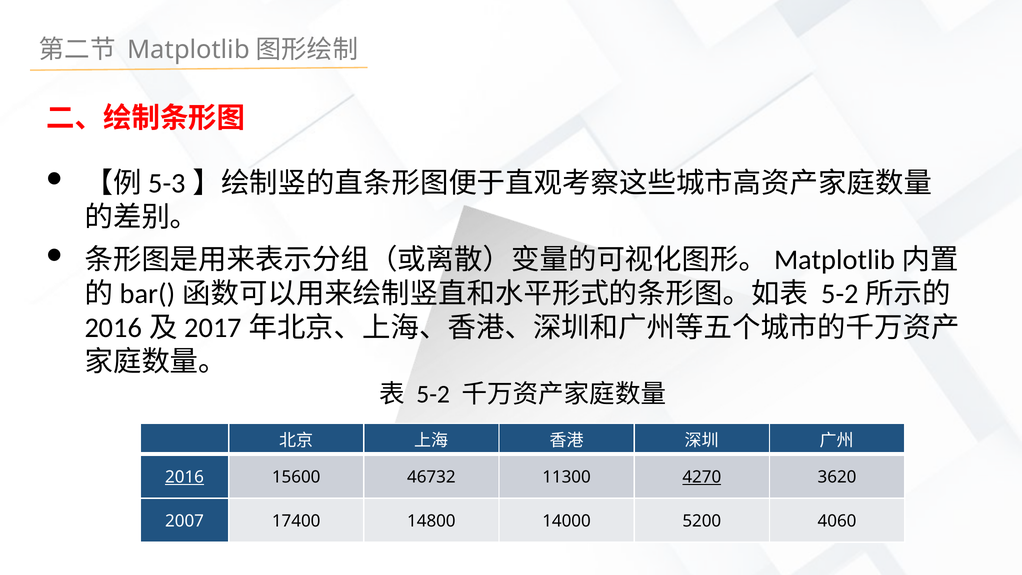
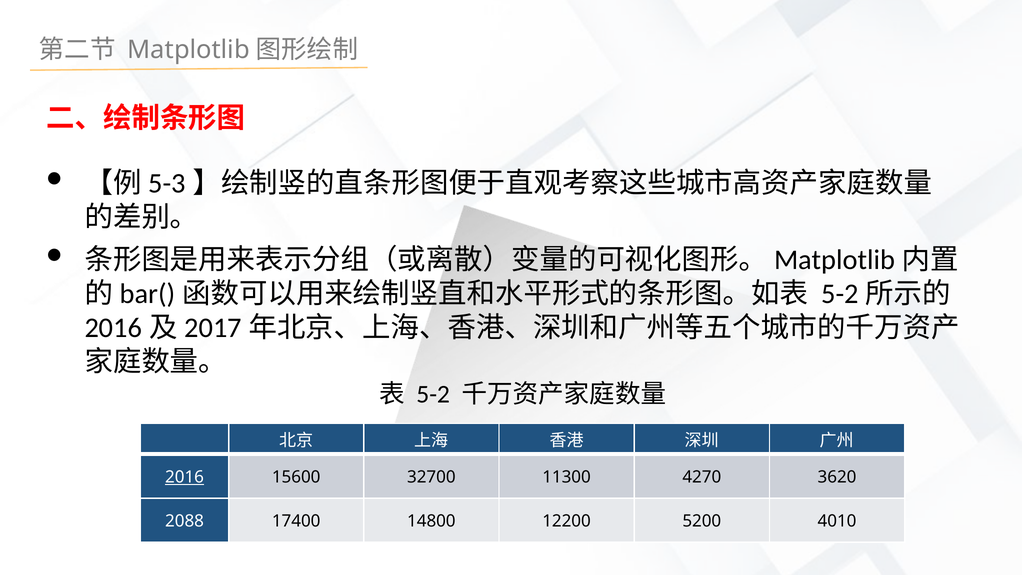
46732: 46732 -> 32700
4270 underline: present -> none
2007: 2007 -> 2088
14000: 14000 -> 12200
4060: 4060 -> 4010
